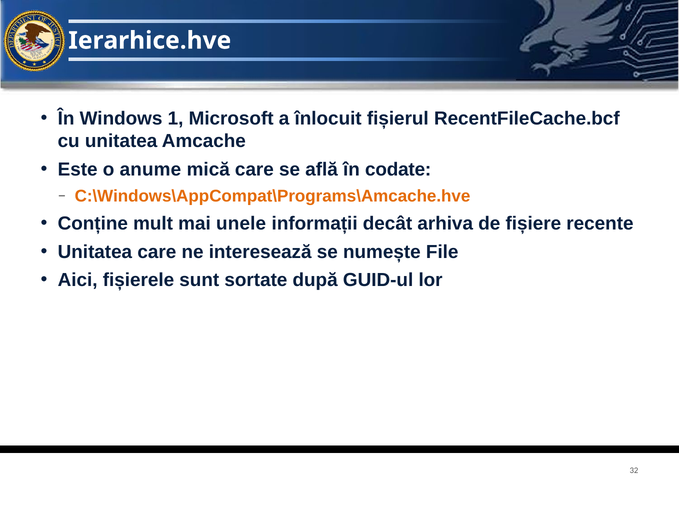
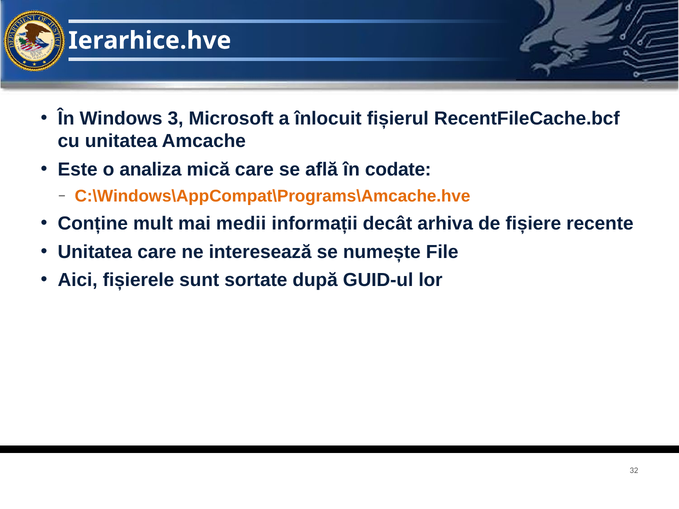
1: 1 -> 3
anume: anume -> analiza
unele: unele -> medii
